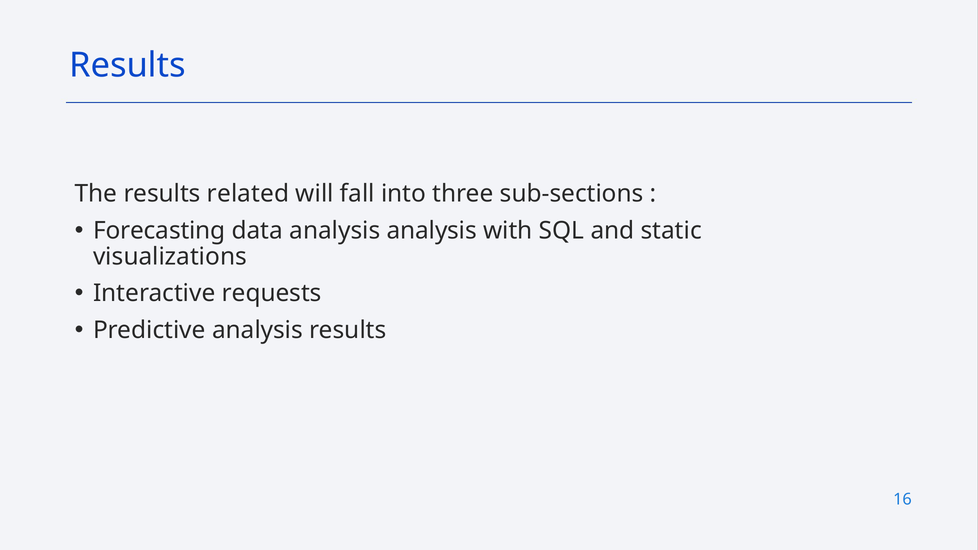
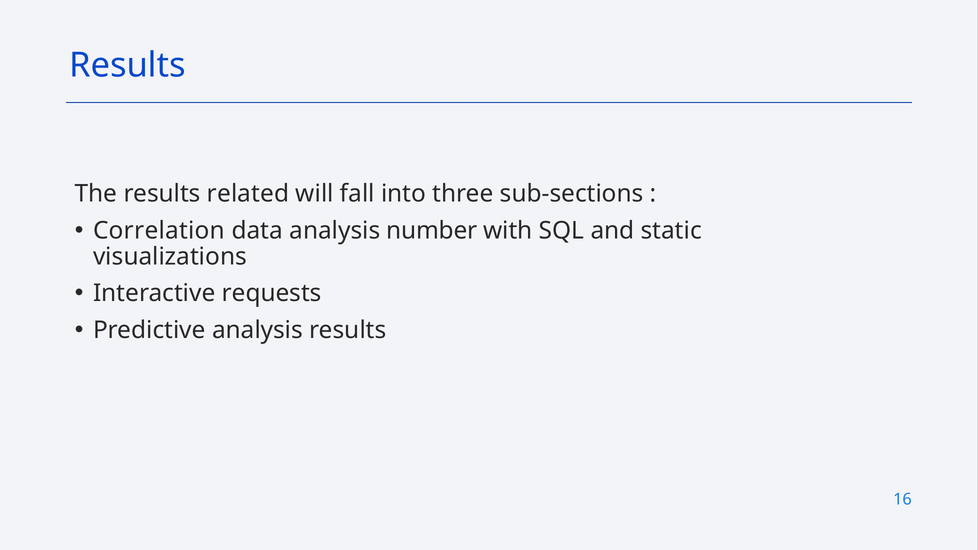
Forecasting: Forecasting -> Correlation
analysis analysis: analysis -> number
